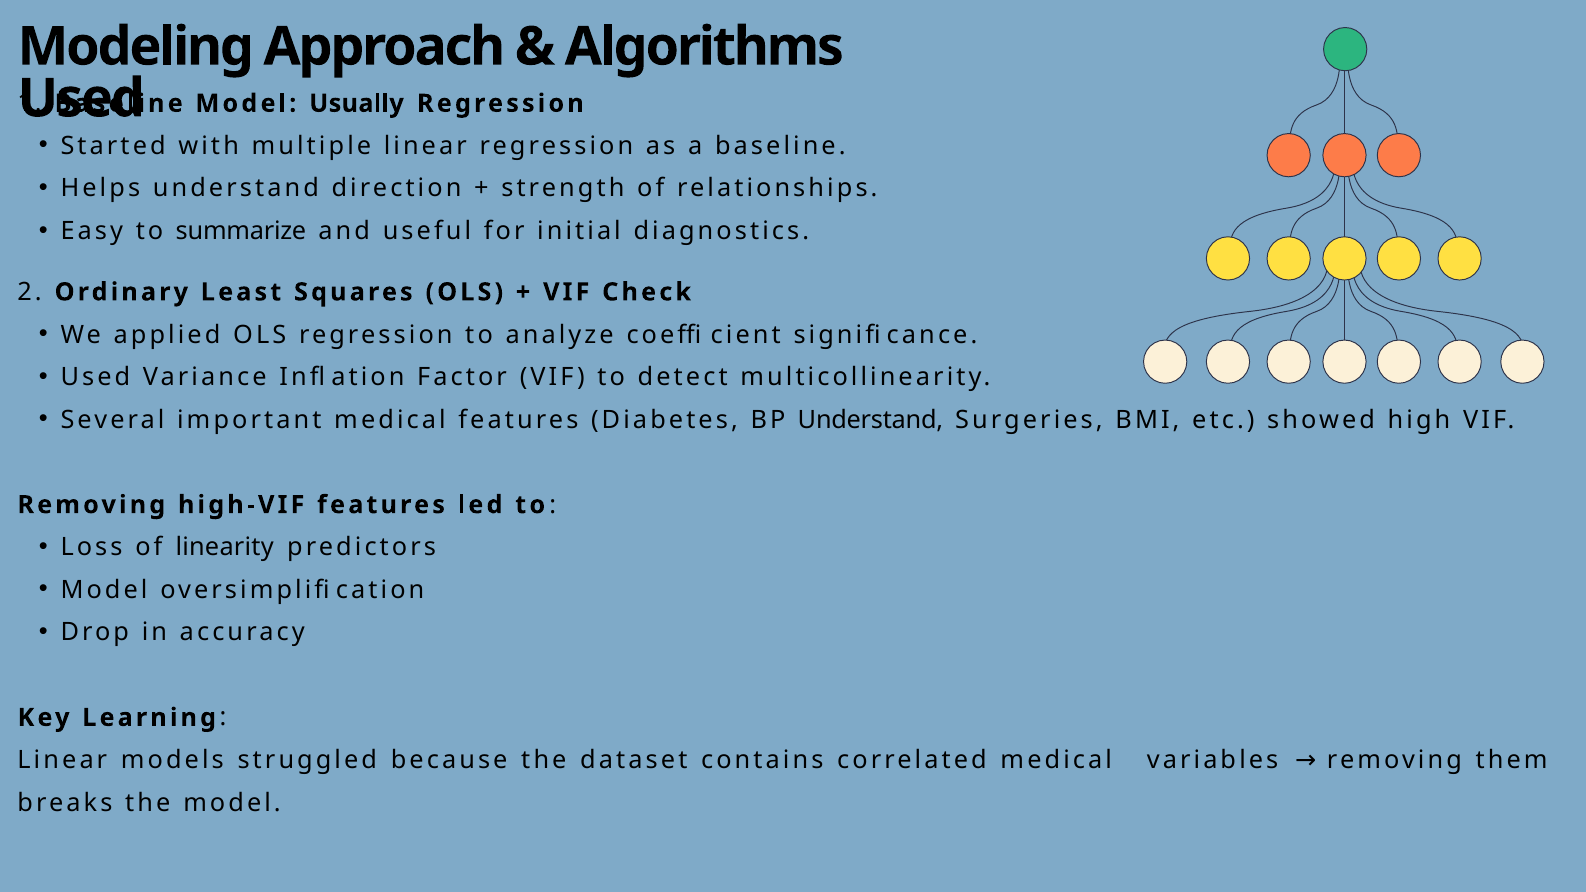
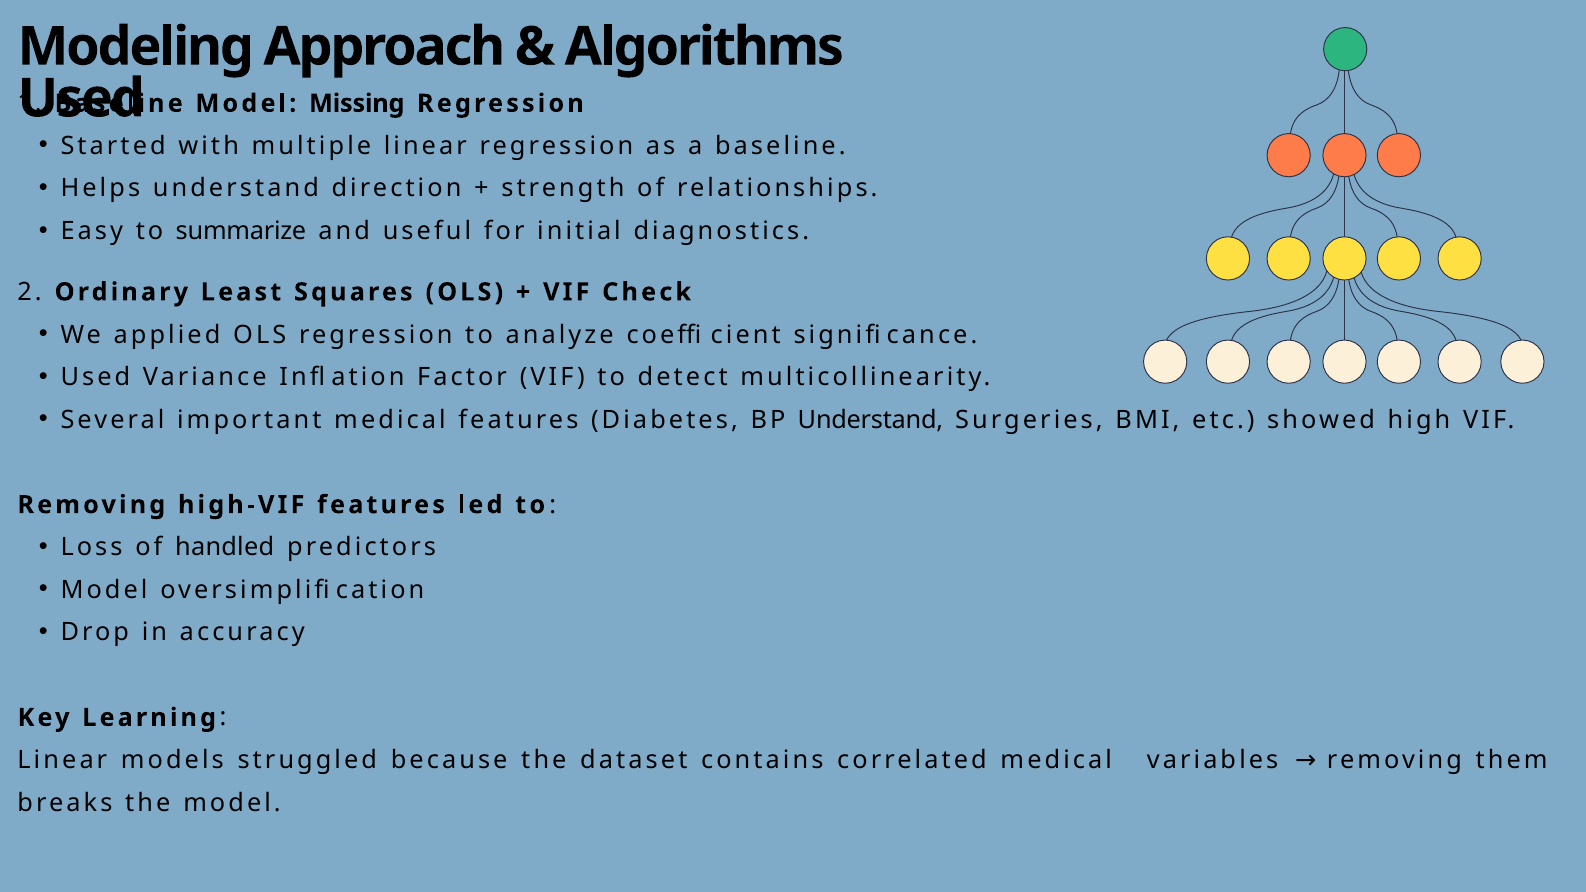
Usually: Usually -> Missing
linearity: linearity -> handled
